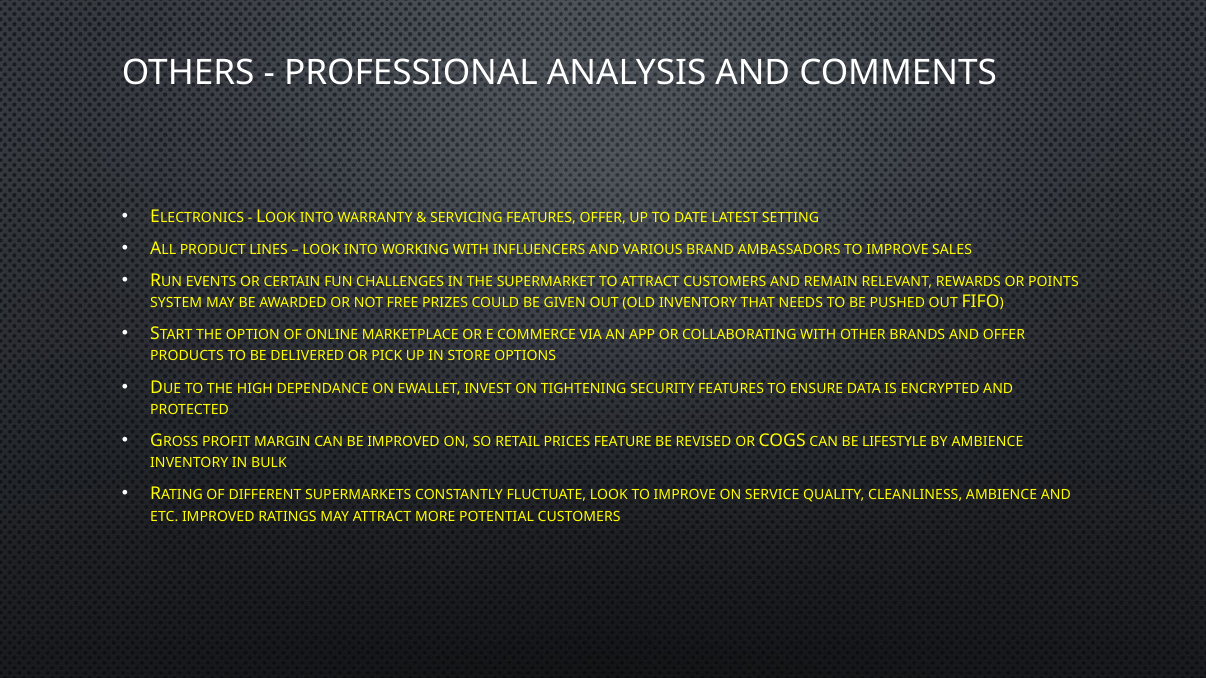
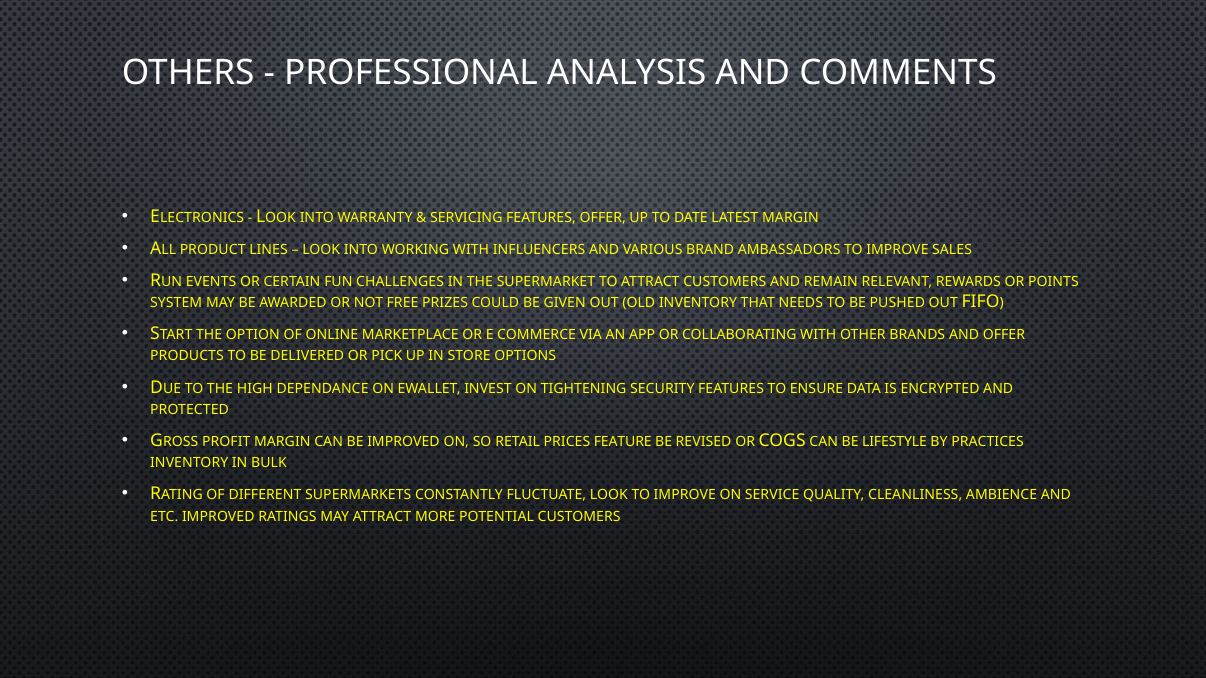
LATEST SETTING: SETTING -> MARGIN
BY AMBIENCE: AMBIENCE -> PRACTICES
